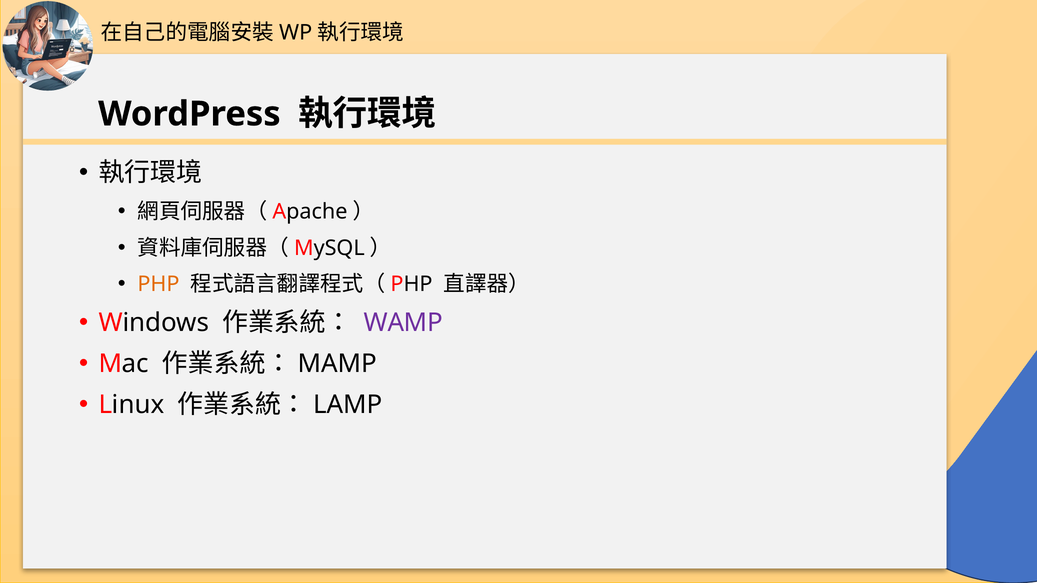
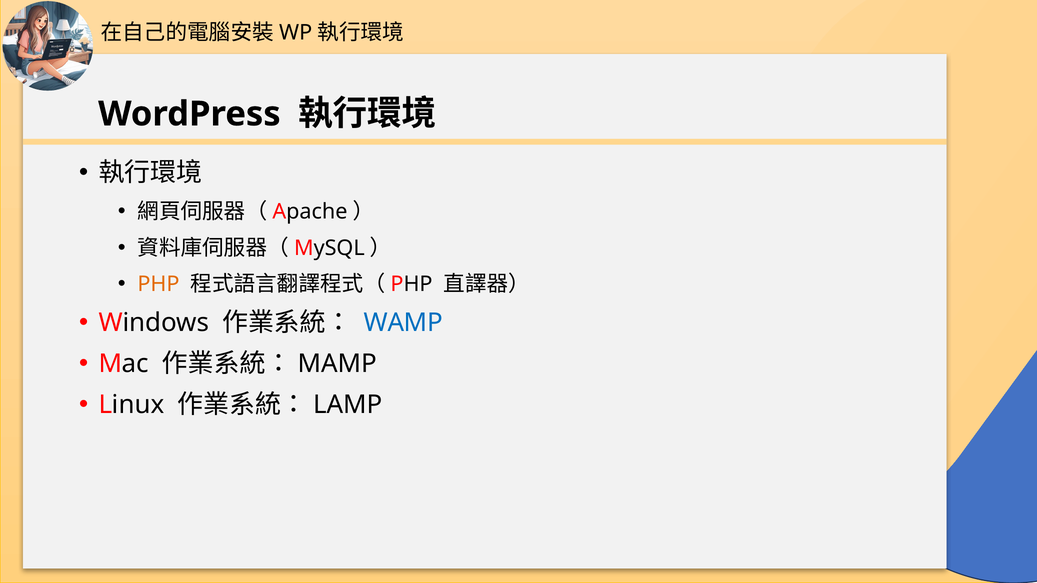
WAMP colour: purple -> blue
